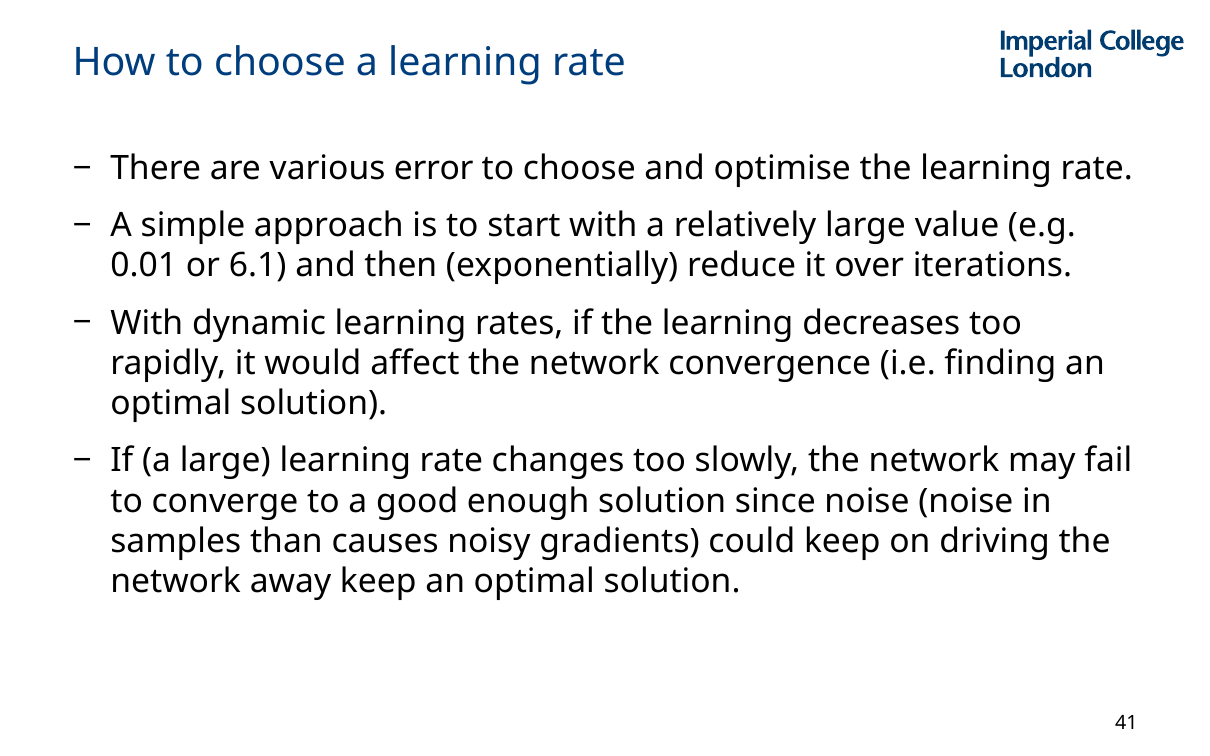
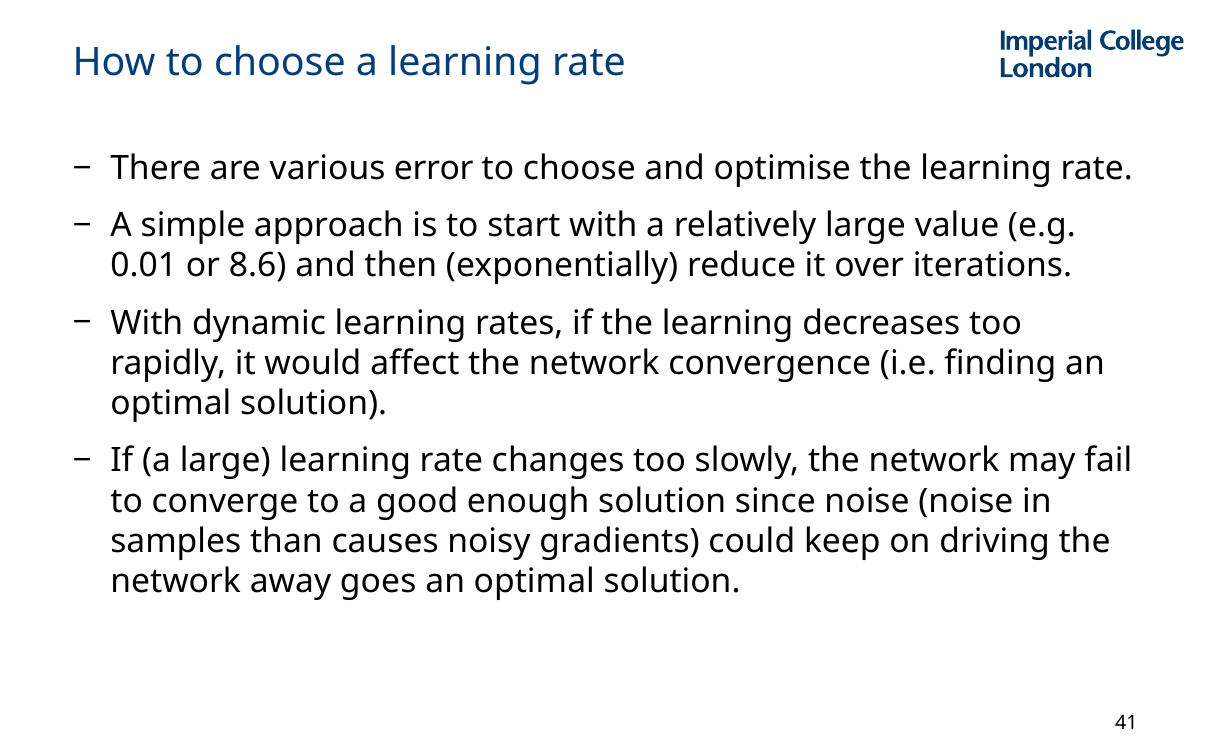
6.1: 6.1 -> 8.6
away keep: keep -> goes
